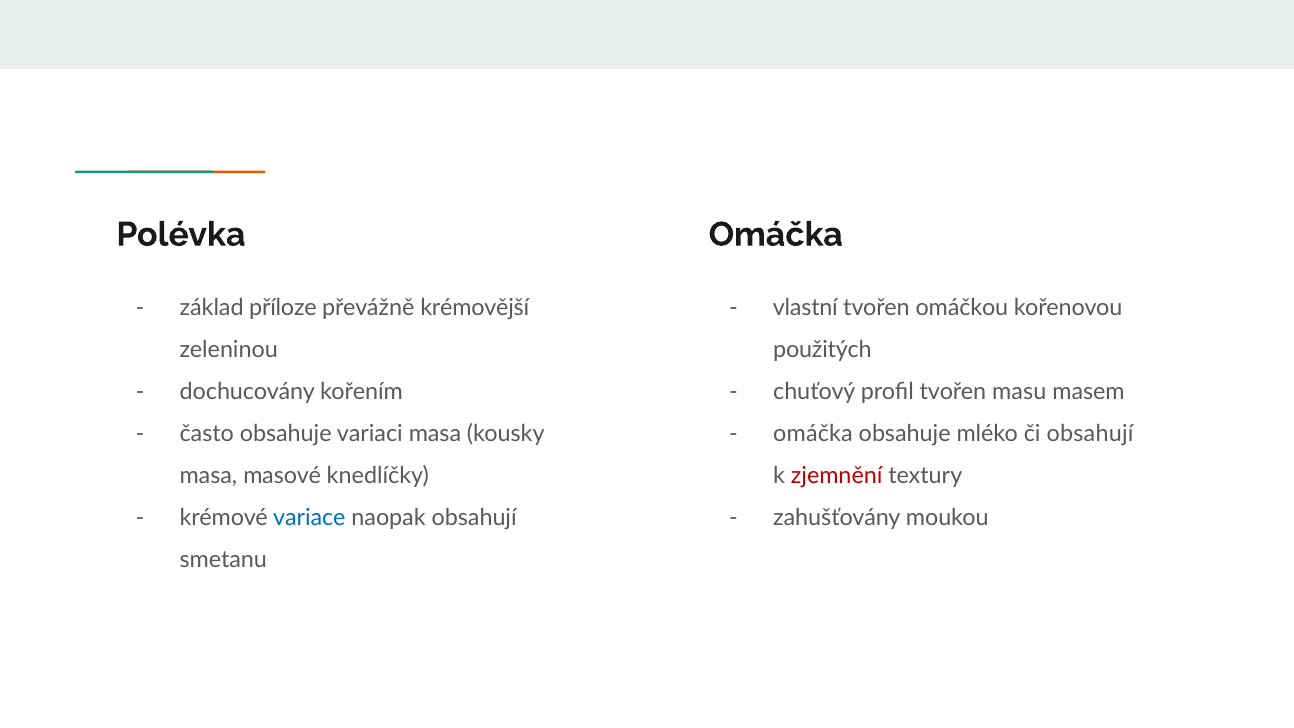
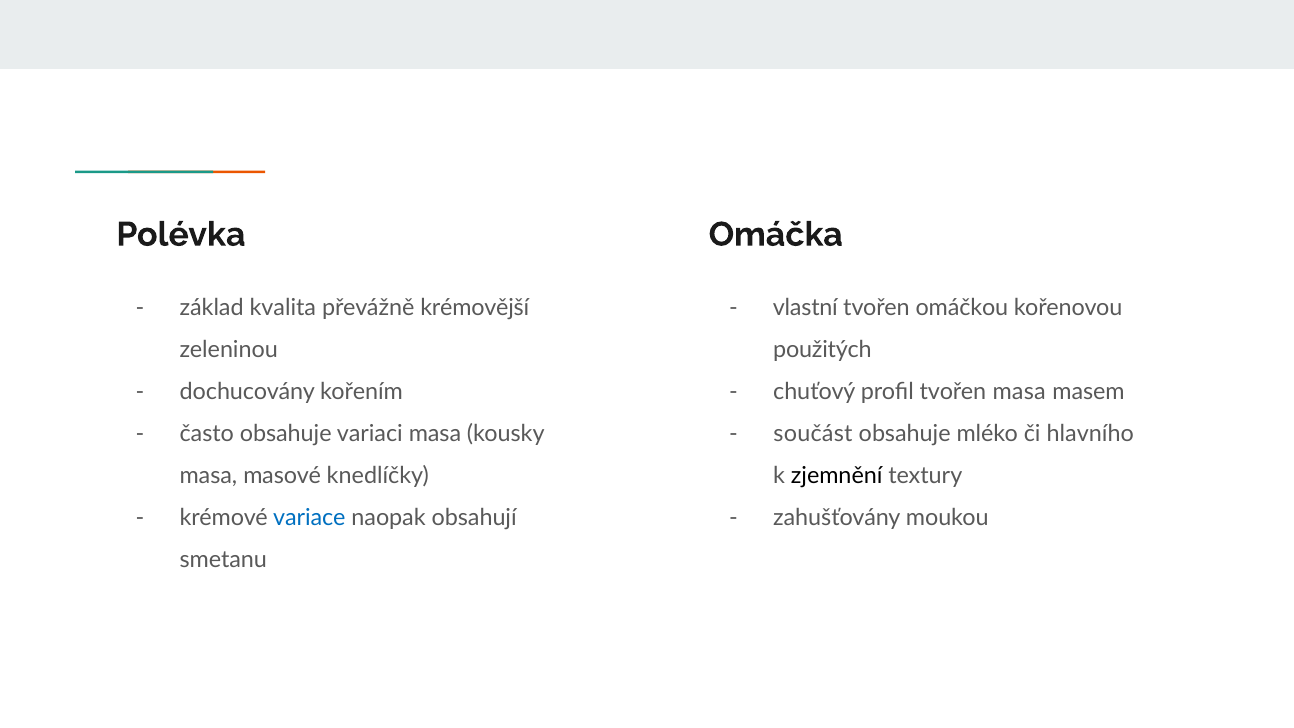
příloze: příloze -> kvalita
tvořen masu: masu -> masa
omáčka at (813, 434): omáčka -> součást
či obsahují: obsahují -> hlavního
zjemnění colour: red -> black
